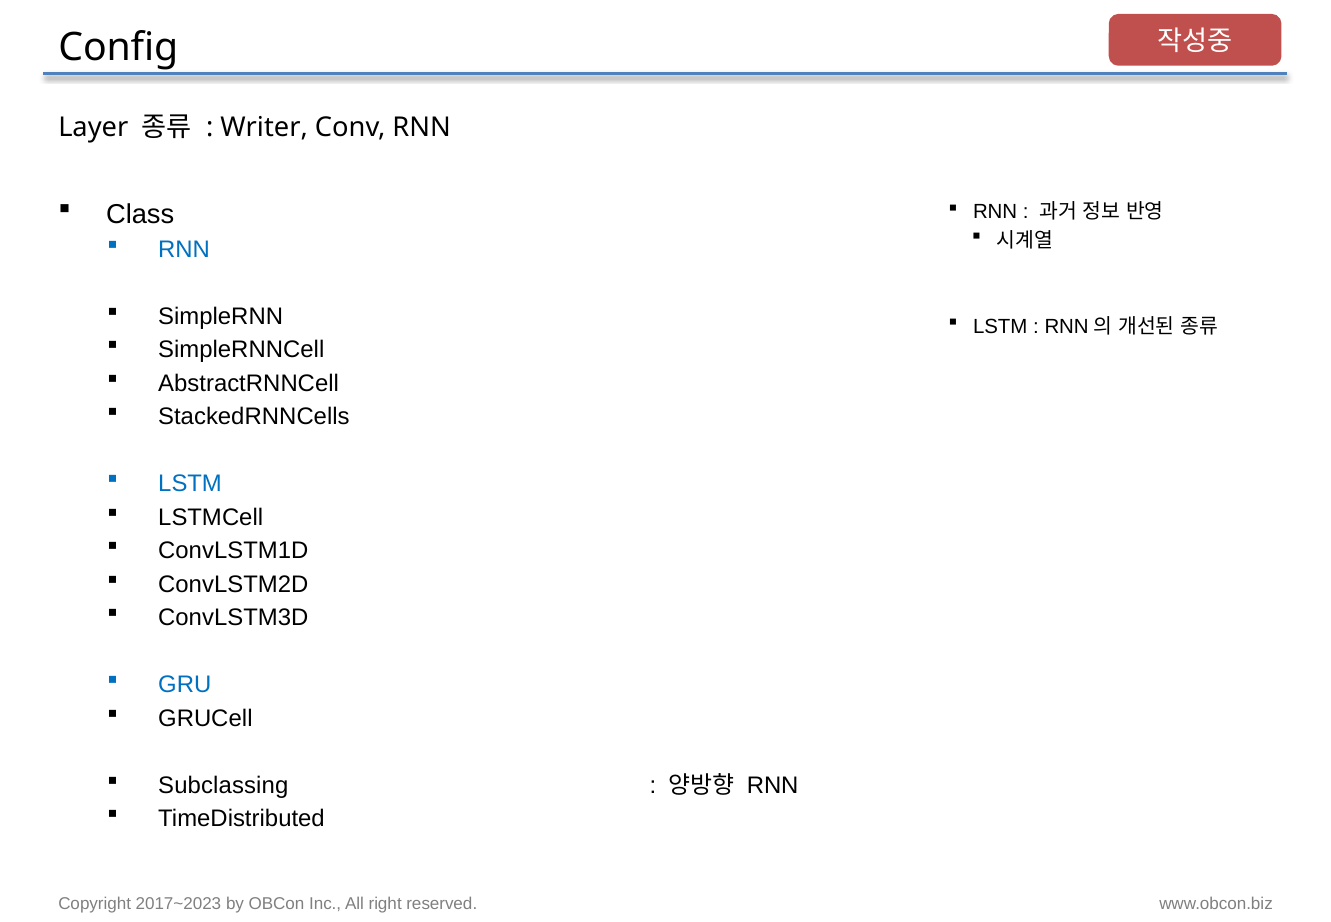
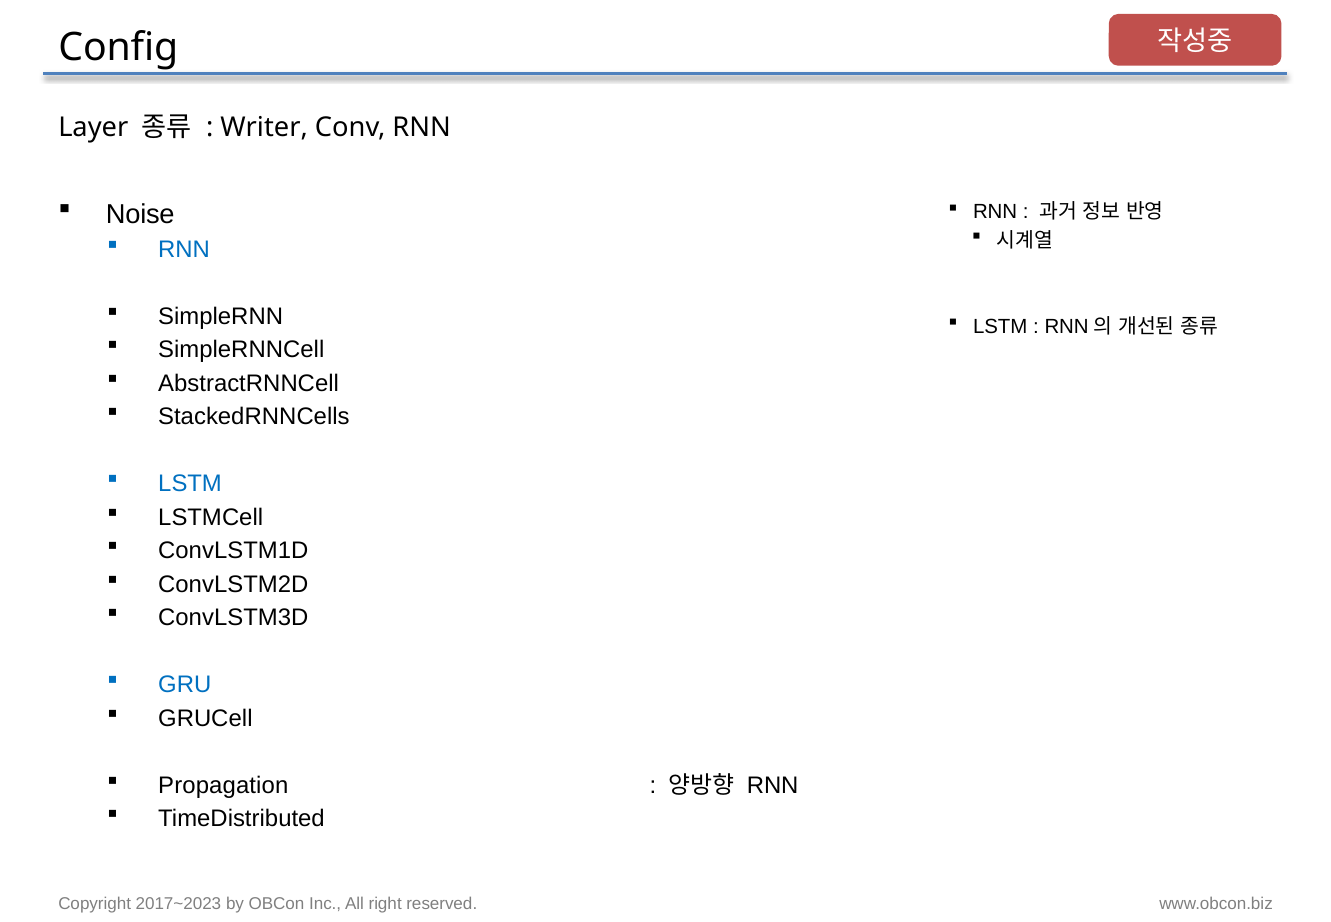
Class: Class -> Noise
Subclassing: Subclassing -> Propagation
